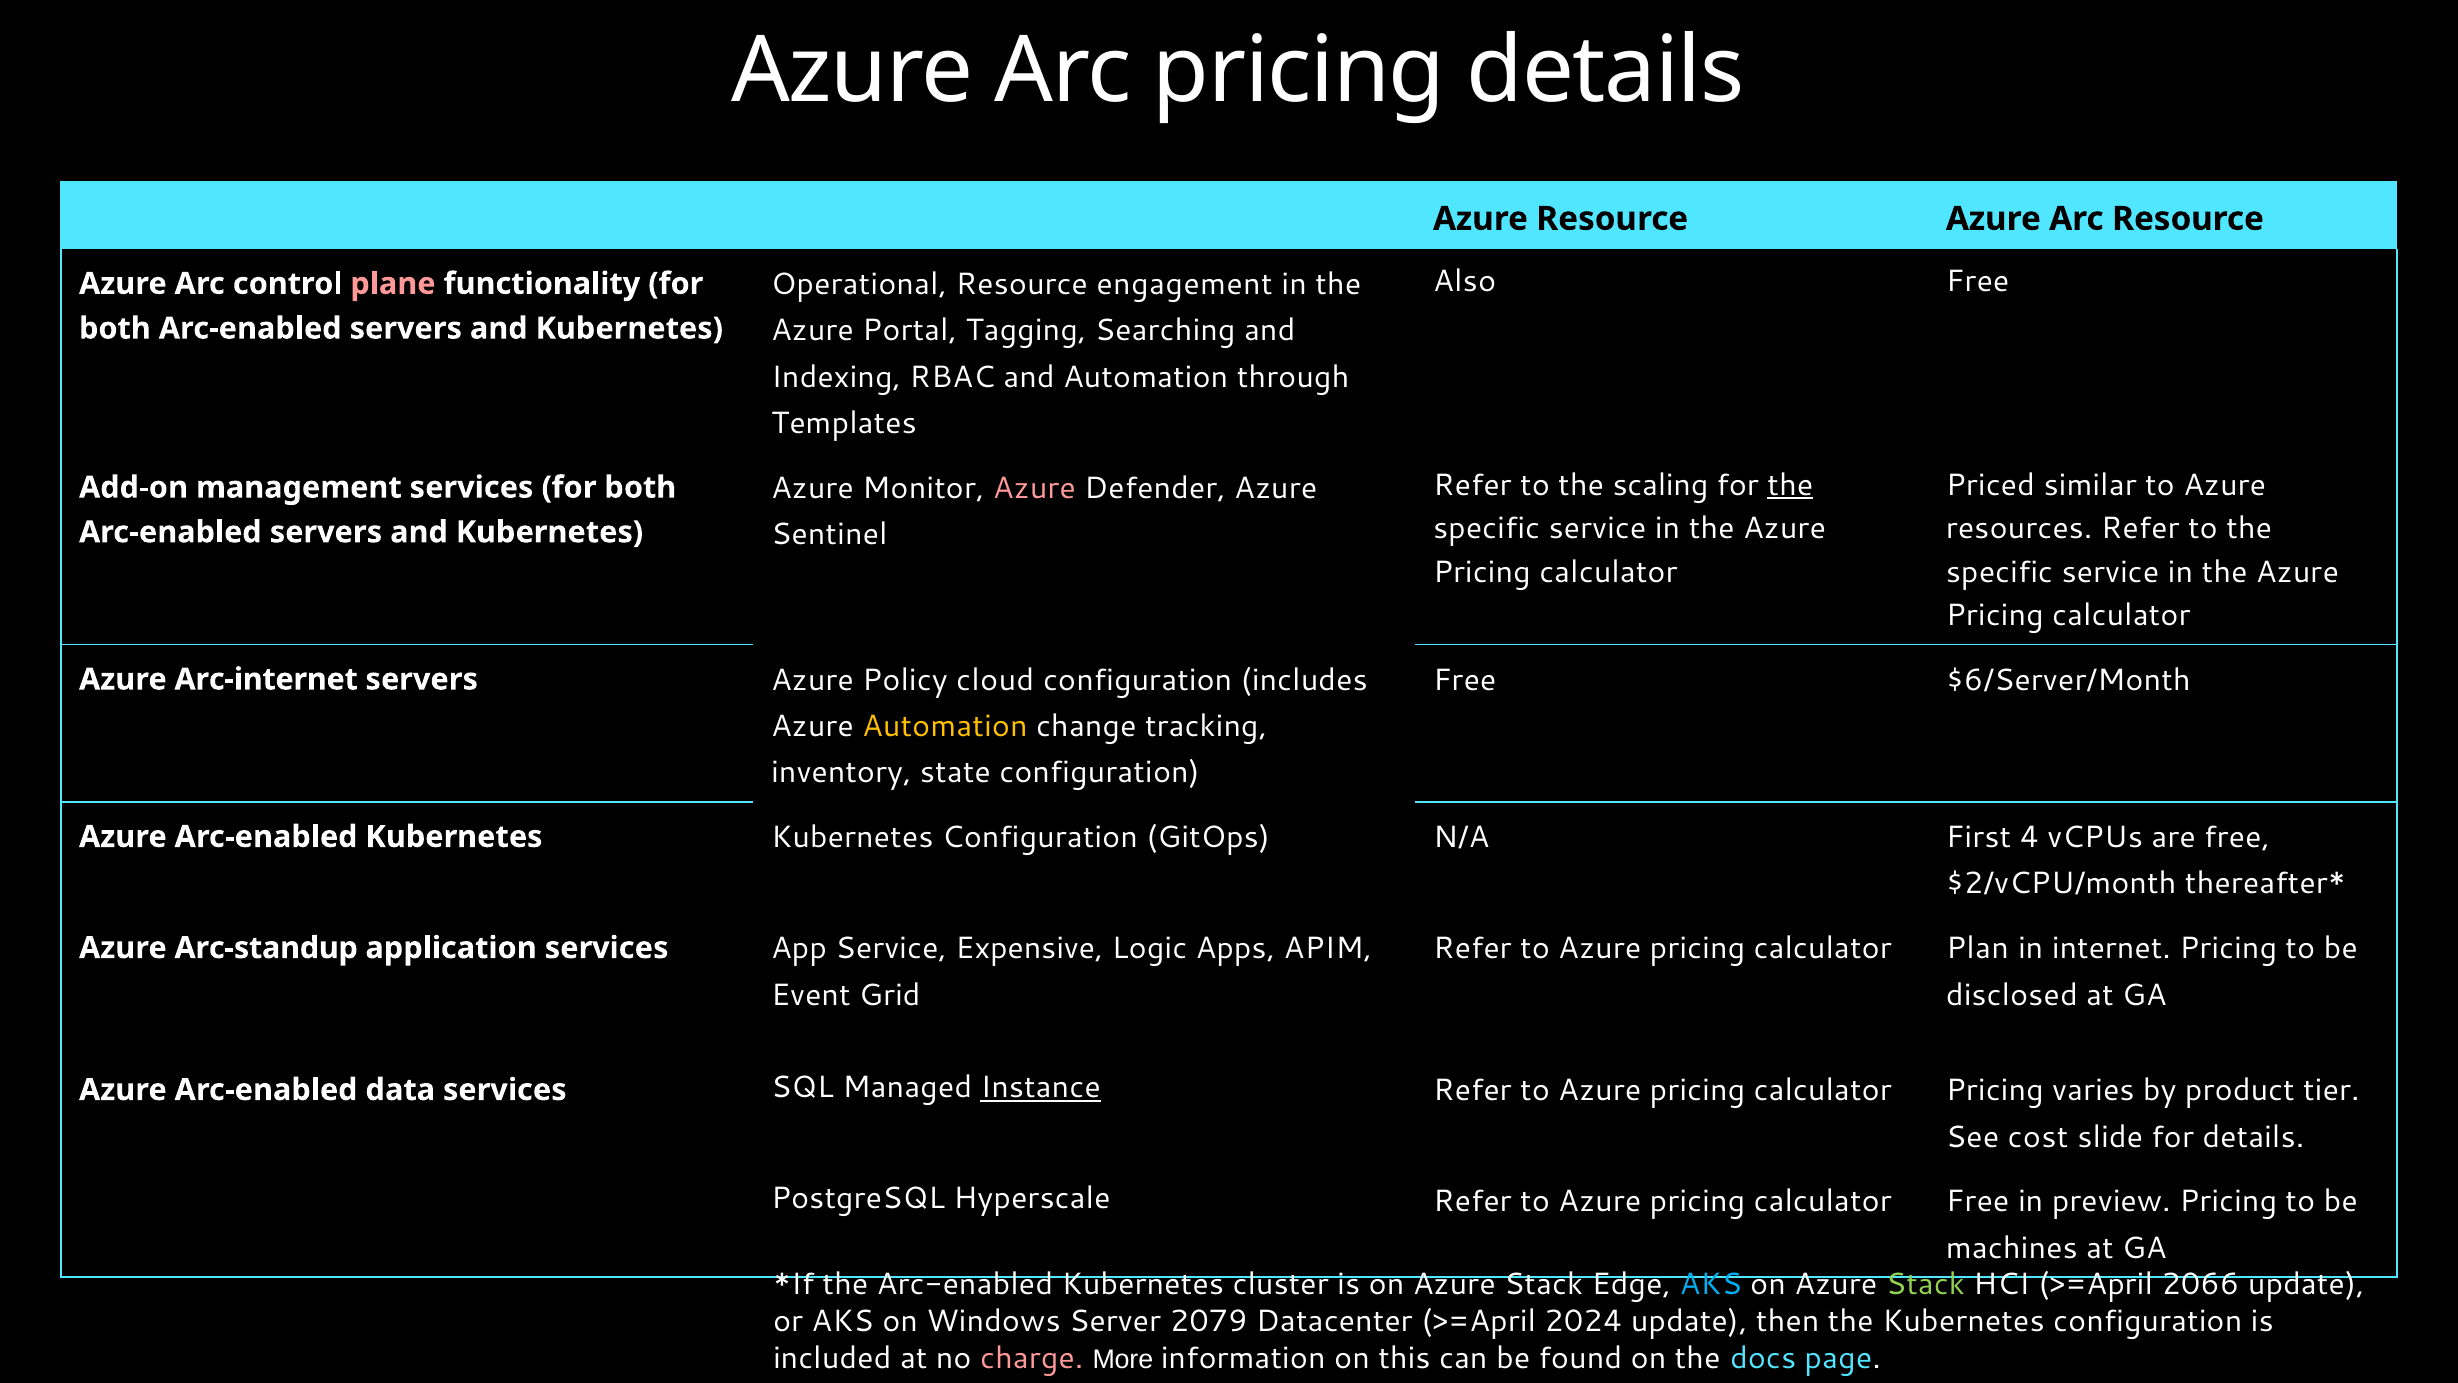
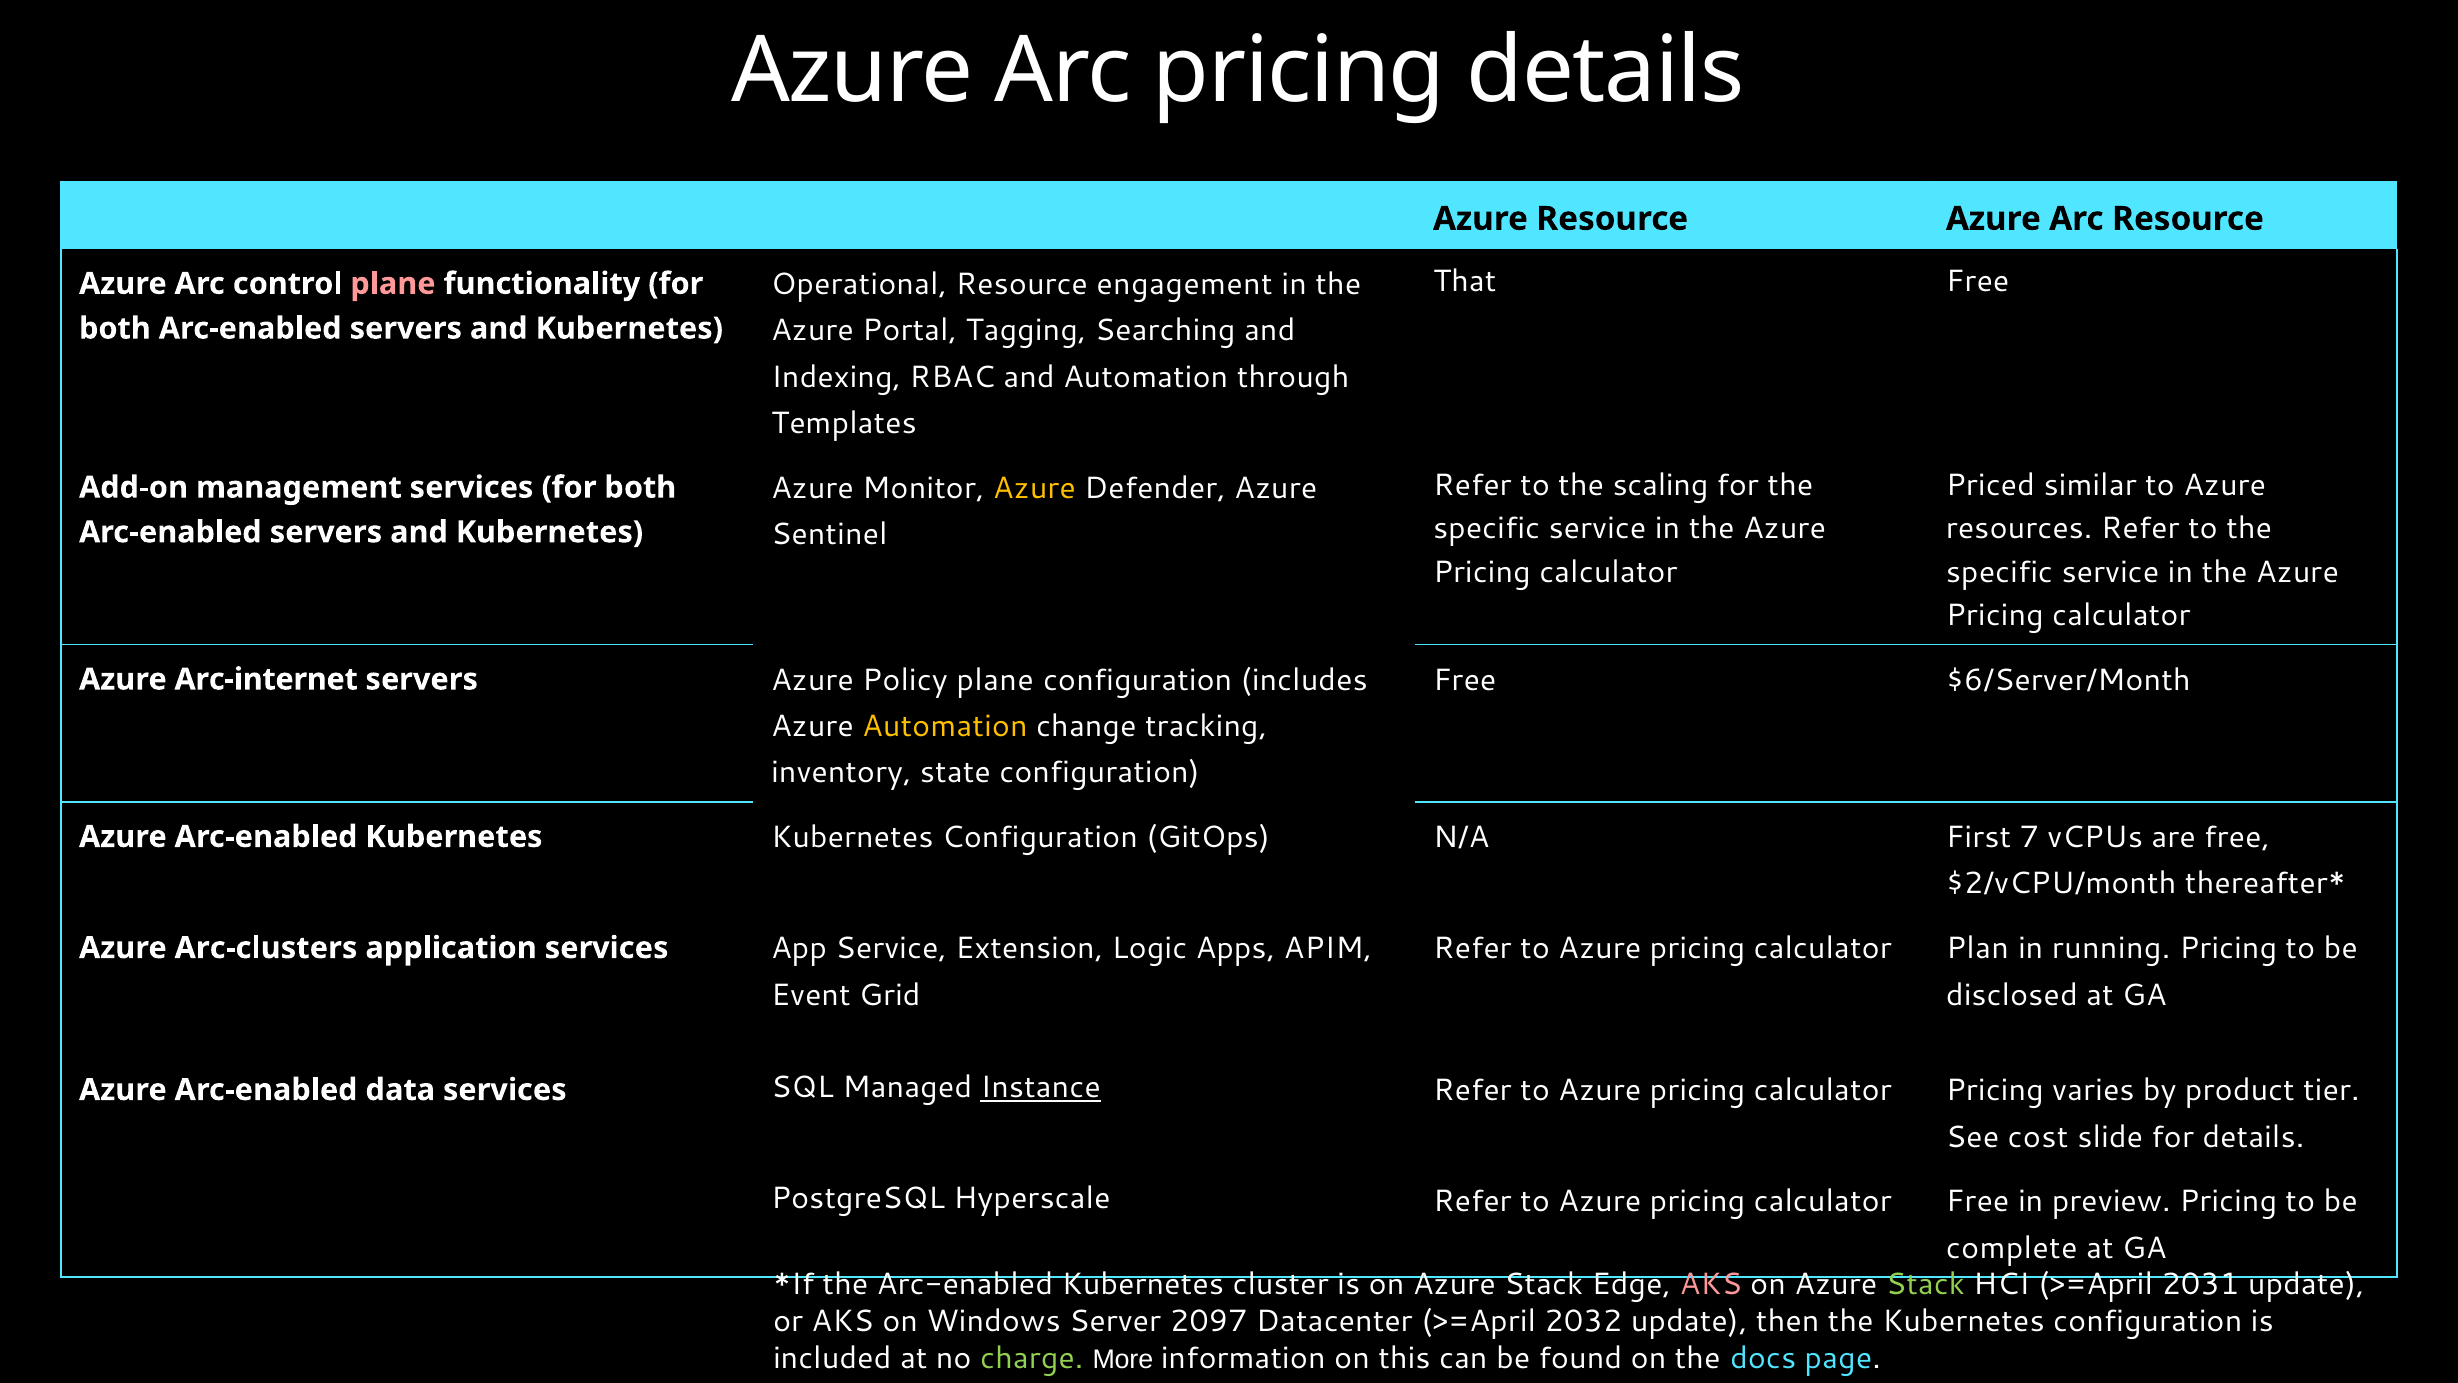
Also: Also -> That
the at (1790, 485) underline: present -> none
Azure at (1034, 488) colour: pink -> yellow
Policy cloud: cloud -> plane
4: 4 -> 7
internet: internet -> running
Arc-standup: Arc-standup -> Arc-clusters
Expensive: Expensive -> Extension
machines: machines -> complete
AKS at (1711, 1284) colour: light blue -> pink
2066: 2066 -> 2031
2079: 2079 -> 2097
2024: 2024 -> 2032
charge colour: pink -> light green
